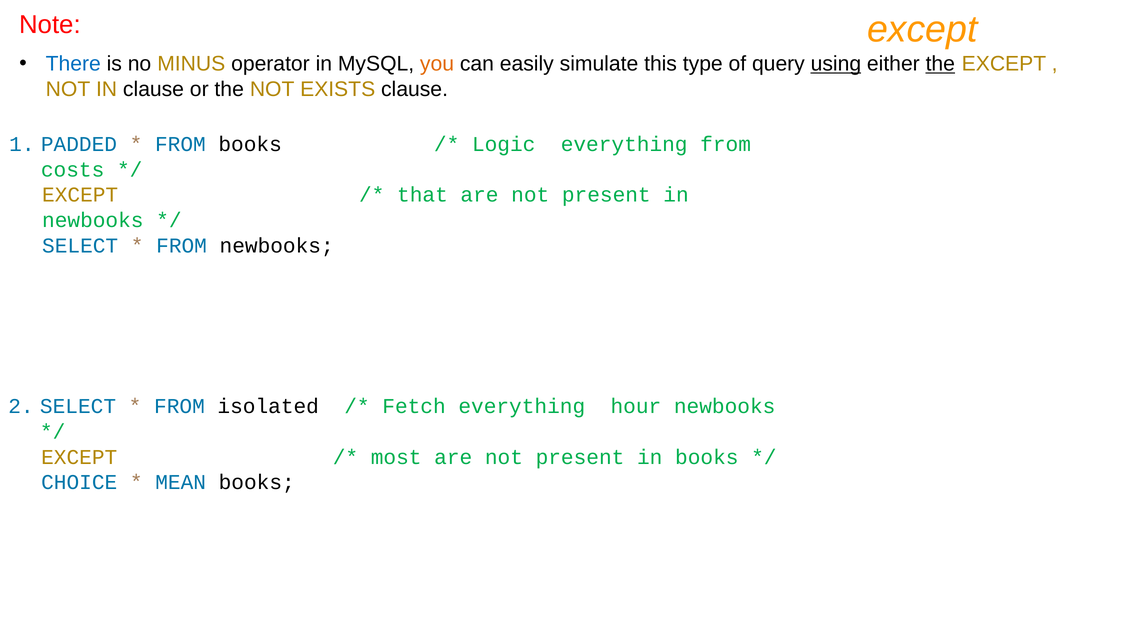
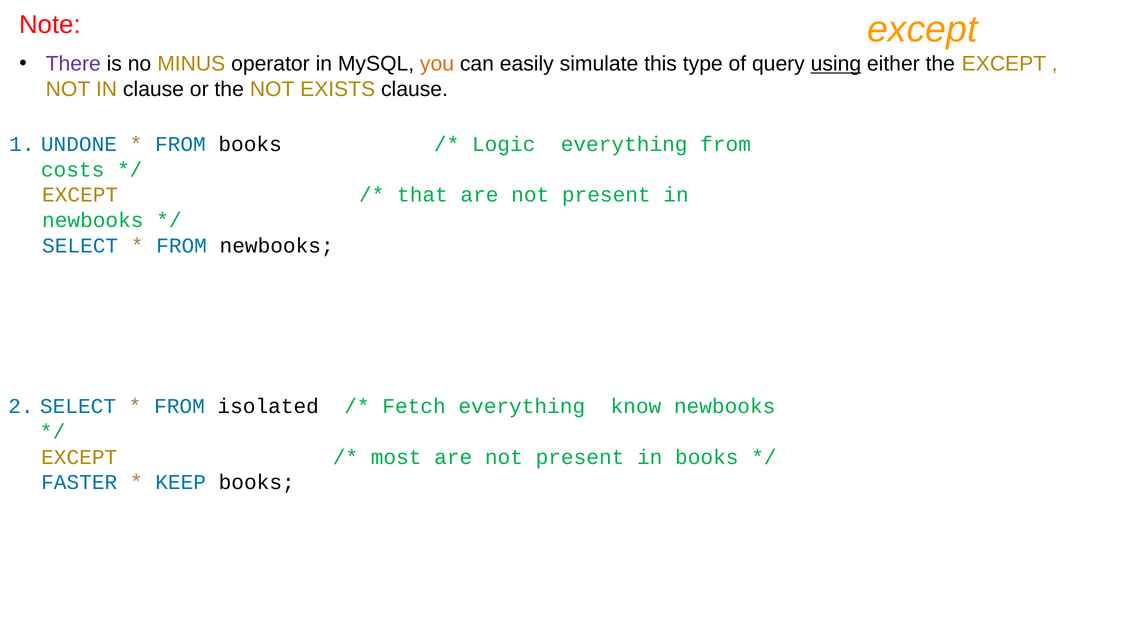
There colour: blue -> purple
the at (940, 64) underline: present -> none
PADDED: PADDED -> UNDONE
hour: hour -> know
CHOICE: CHOICE -> FASTER
MEAN: MEAN -> KEEP
